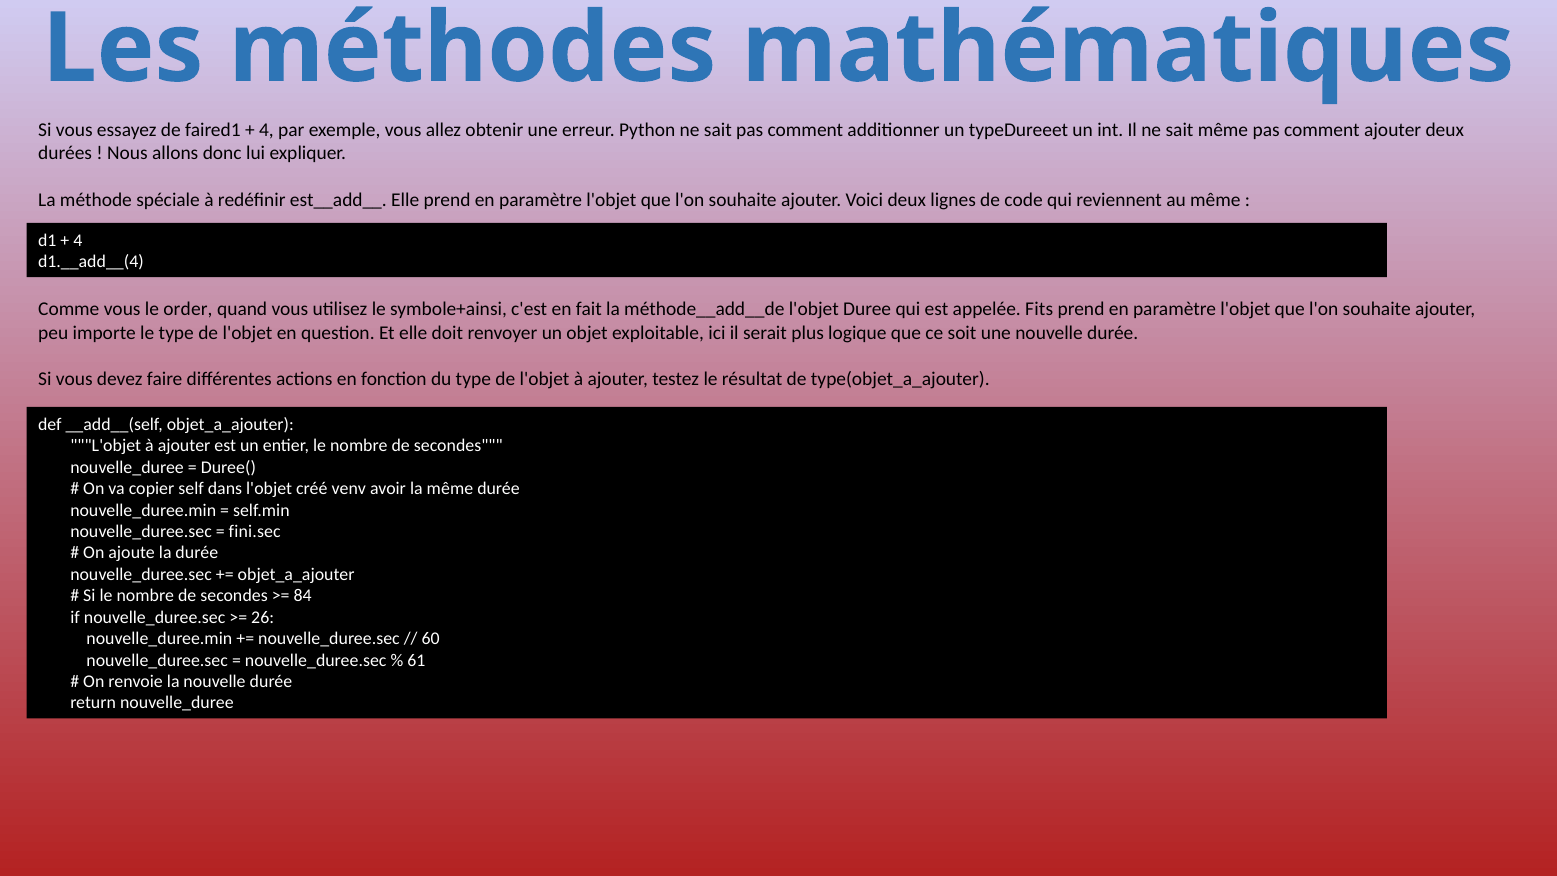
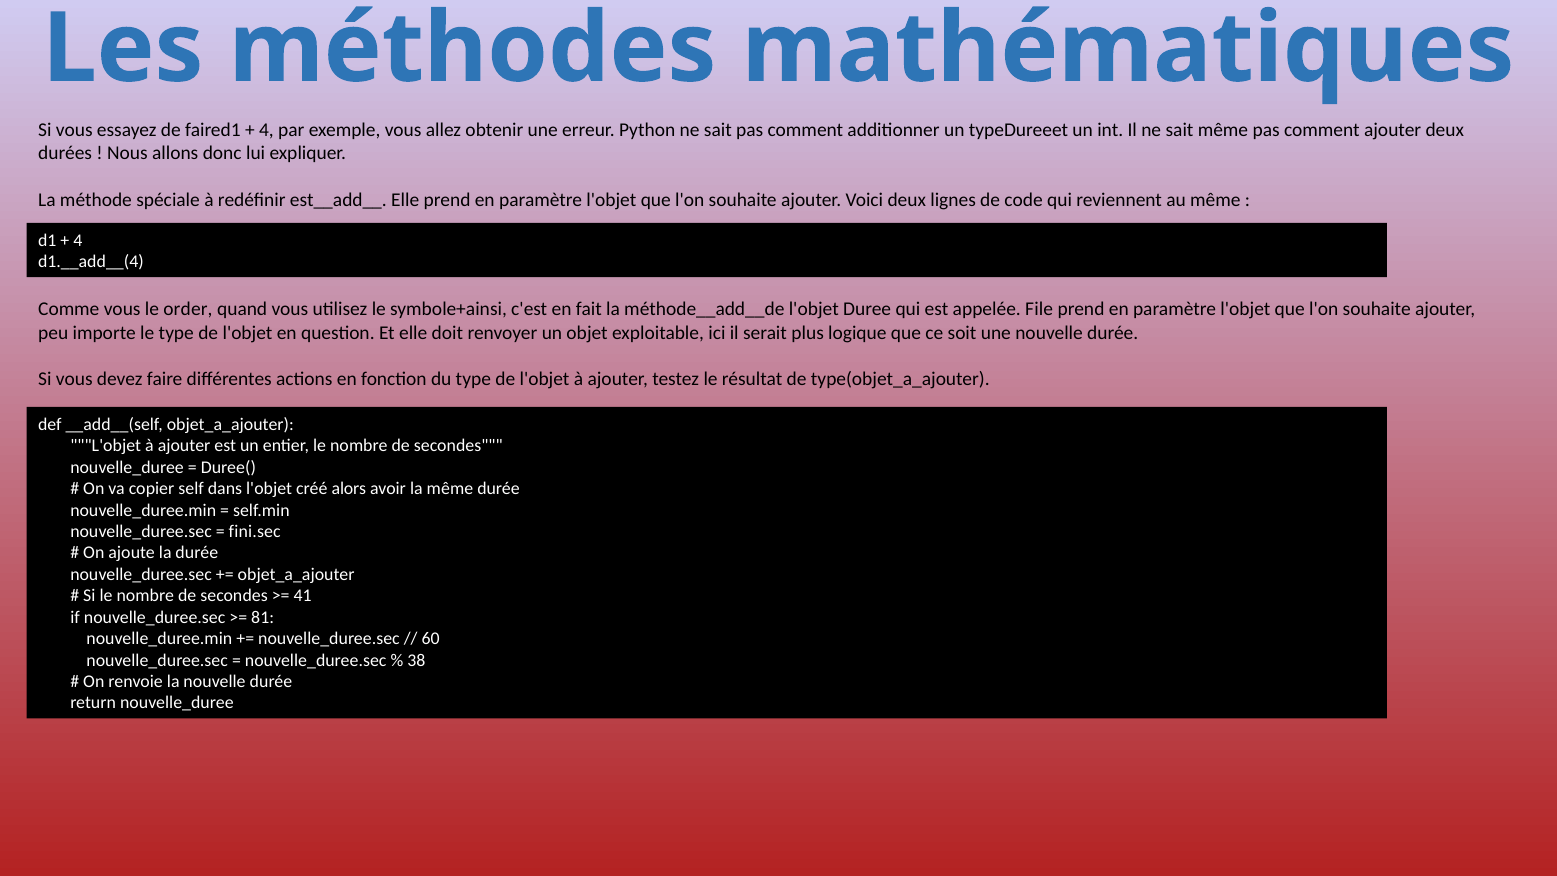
Fits: Fits -> File
venv: venv -> alors
84: 84 -> 41
26: 26 -> 81
61: 61 -> 38
